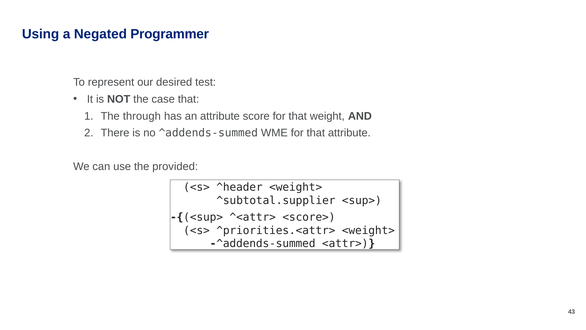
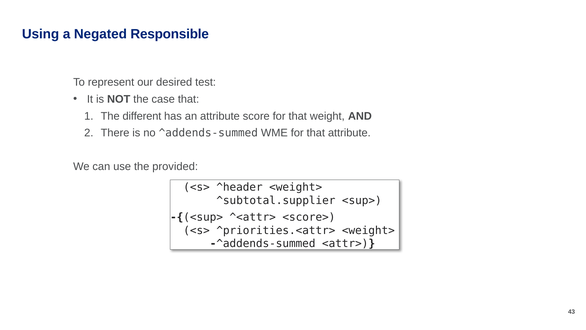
Programmer: Programmer -> Responsible
through: through -> different
